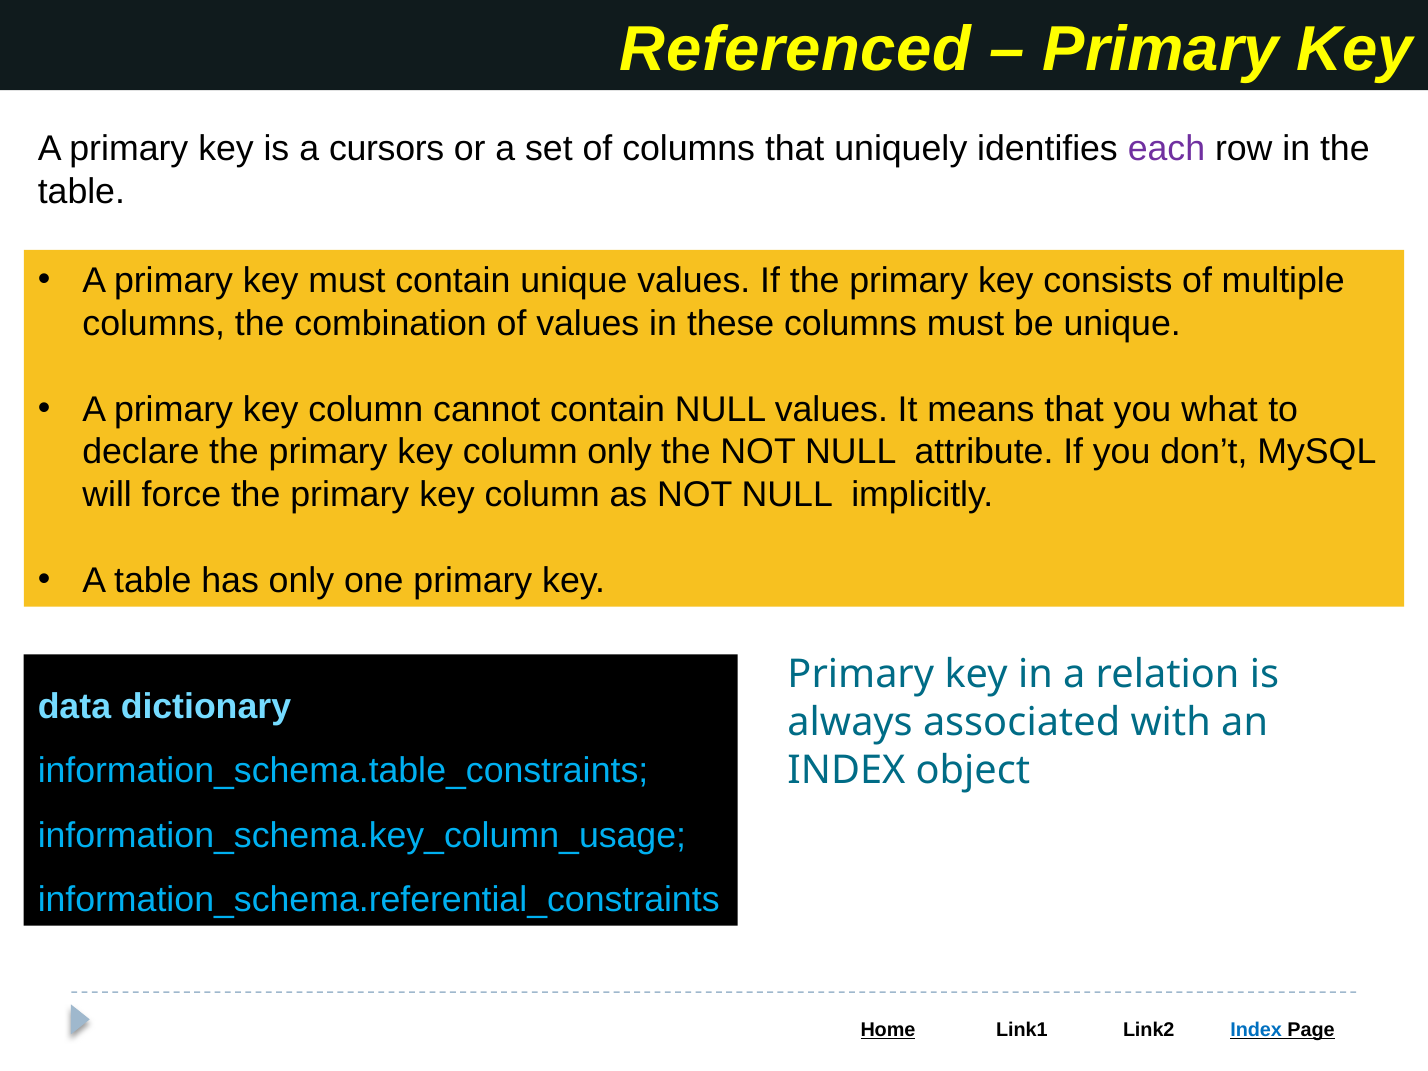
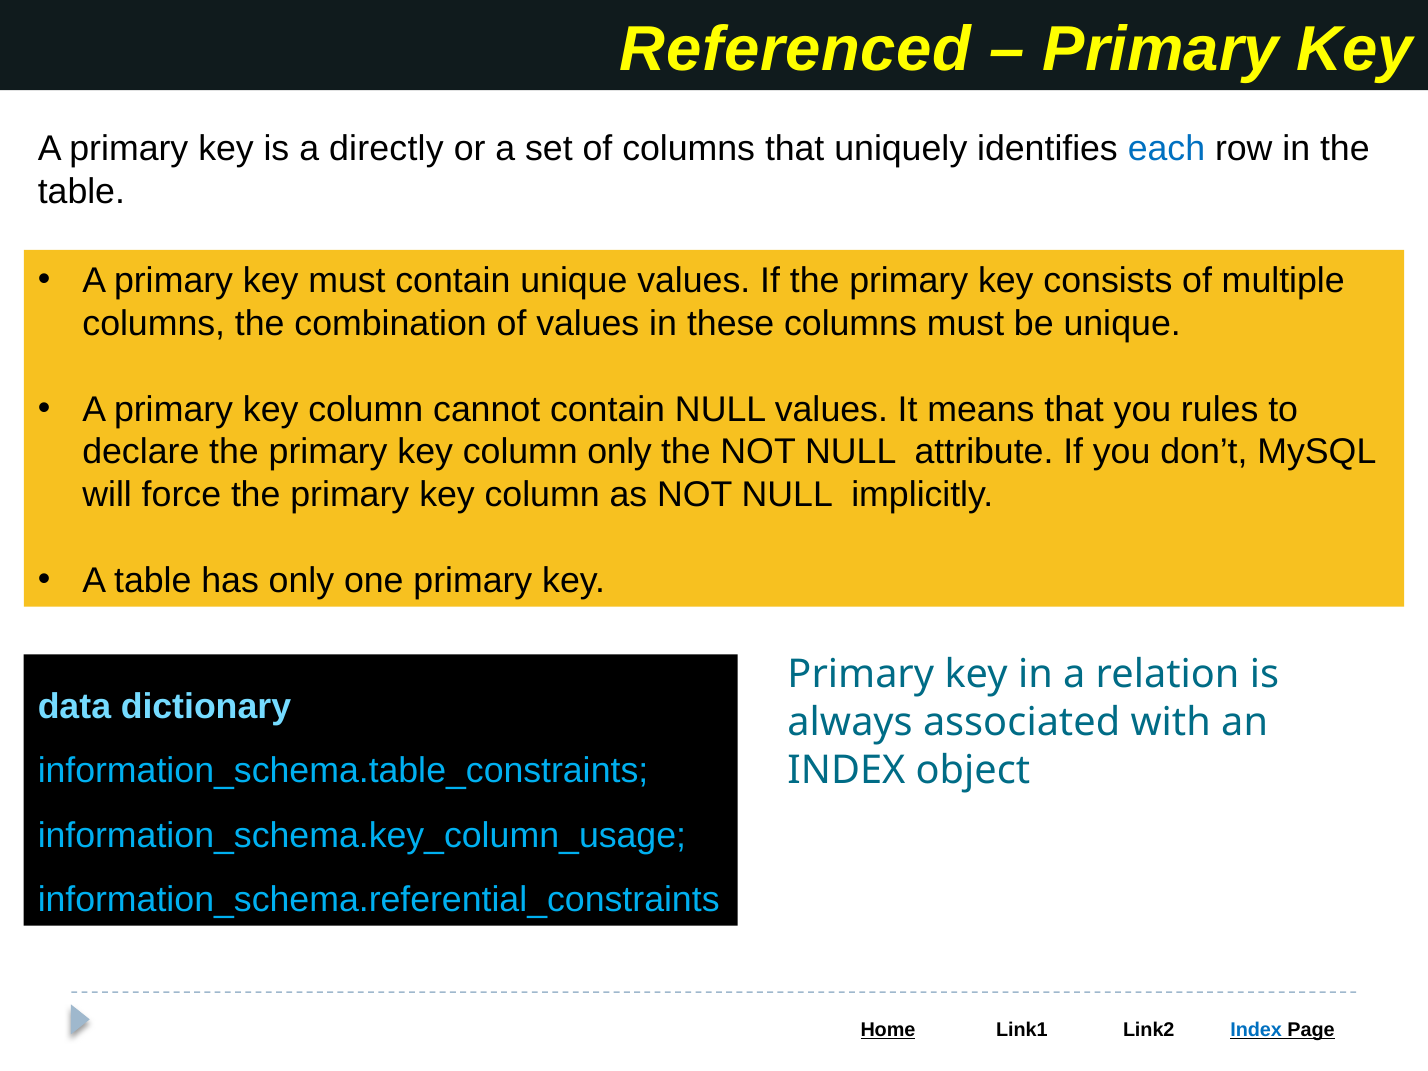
cursors: cursors -> directly
each colour: purple -> blue
what: what -> rules
